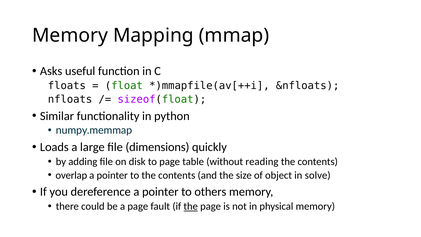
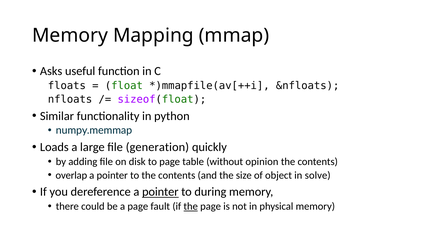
dimensions: dimensions -> generation
reading: reading -> opinion
pointer at (160, 192) underline: none -> present
others: others -> during
